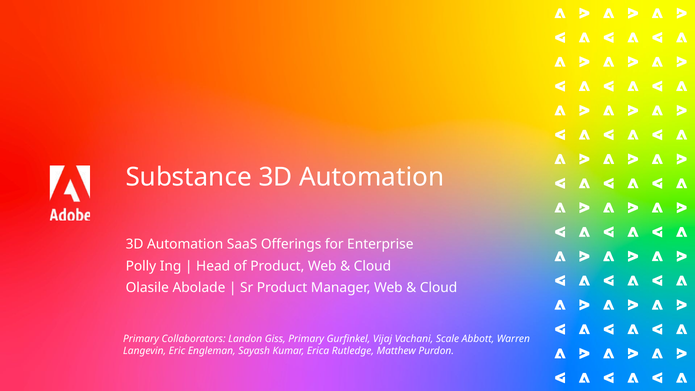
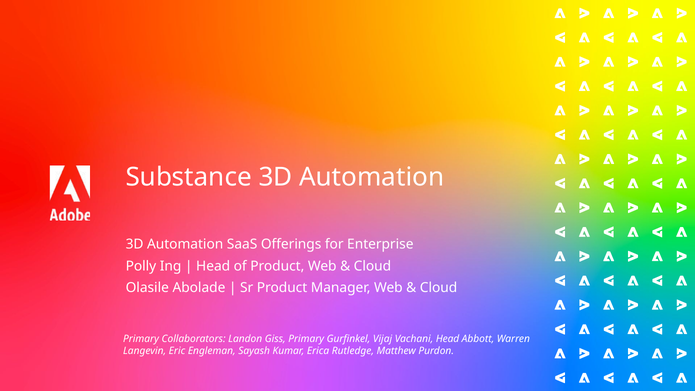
Vachani Scale: Scale -> Head
